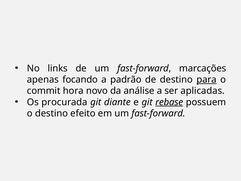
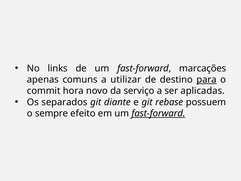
focando: focando -> comuns
padrão: padrão -> utilizar
análise: análise -> serviço
procurada: procurada -> separados
rebase underline: present -> none
o destino: destino -> sempre
fast-forward at (158, 113) underline: none -> present
